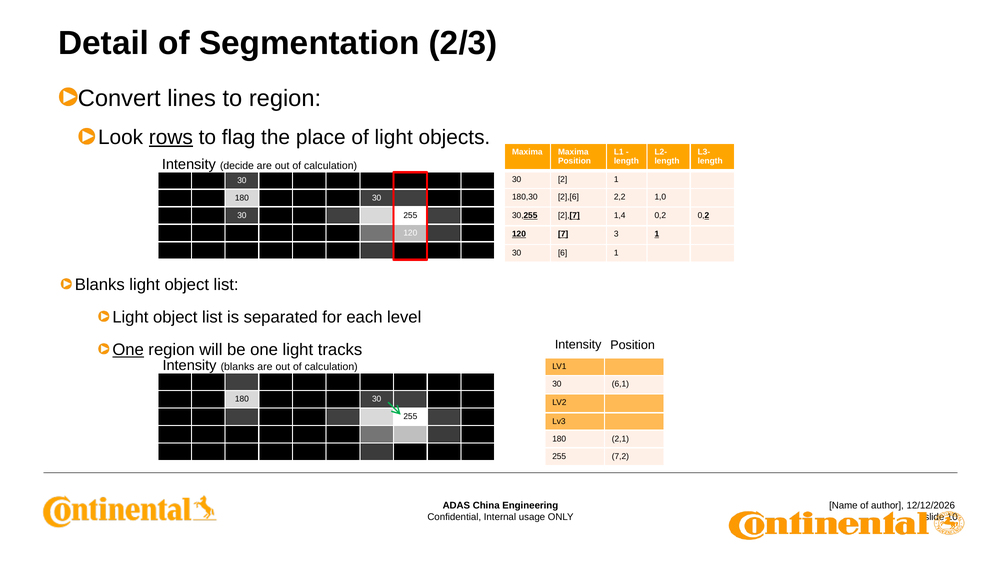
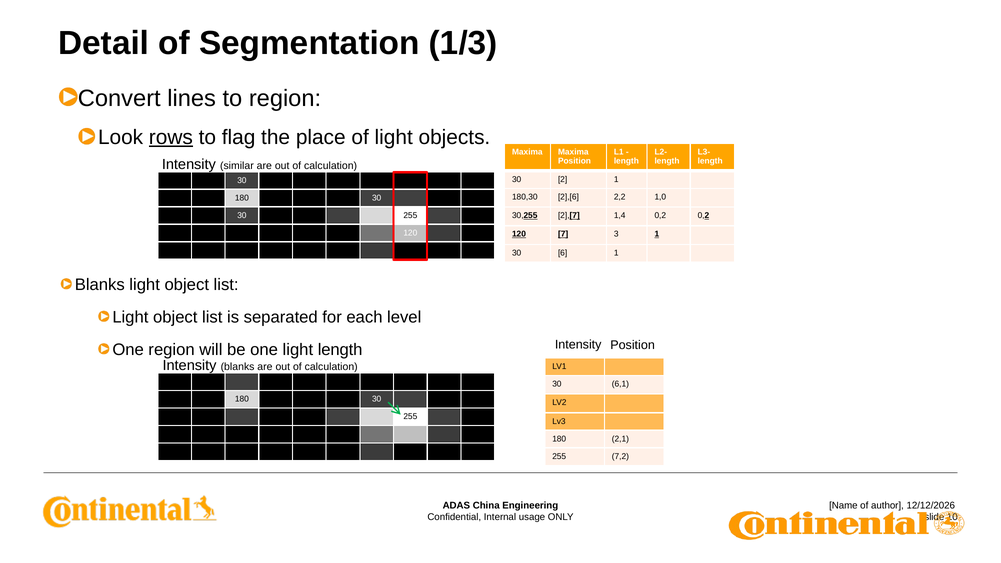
2/3: 2/3 -> 1/3
decide: decide -> similar
One at (128, 350) underline: present -> none
light tracks: tracks -> length
